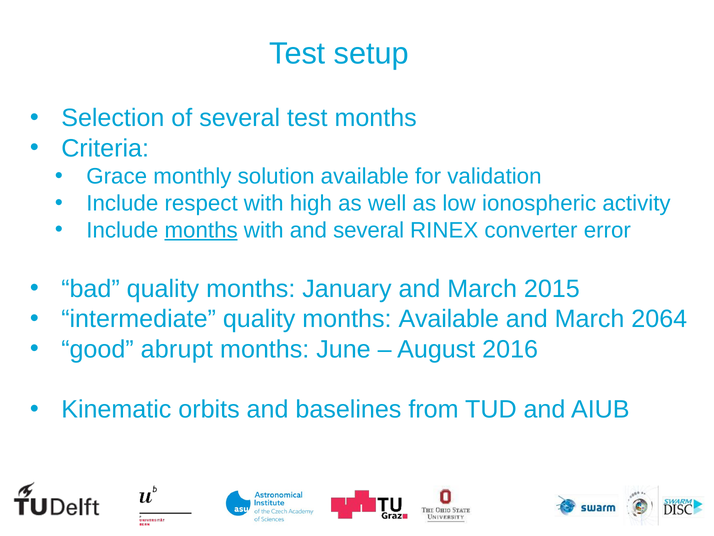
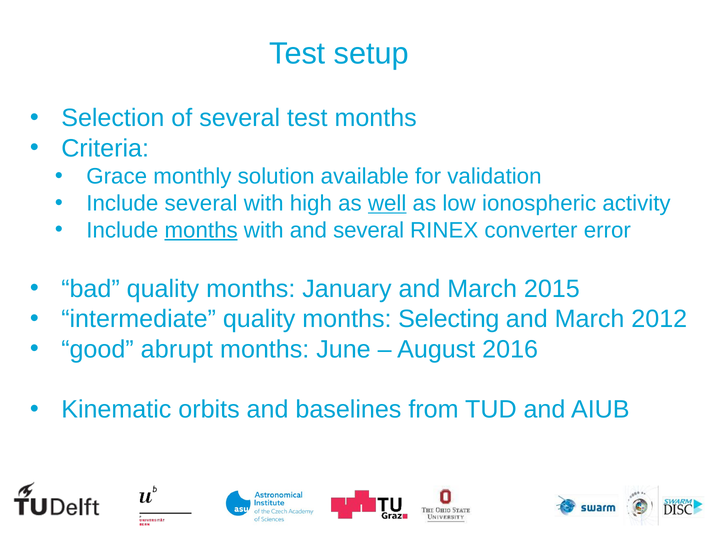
Include respect: respect -> several
well underline: none -> present
months Available: Available -> Selecting
2064: 2064 -> 2012
